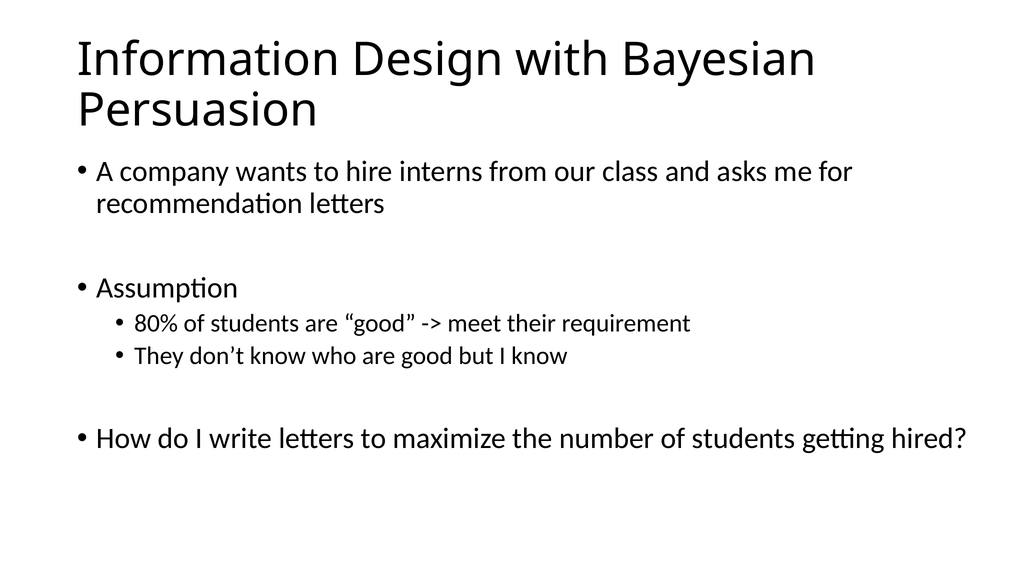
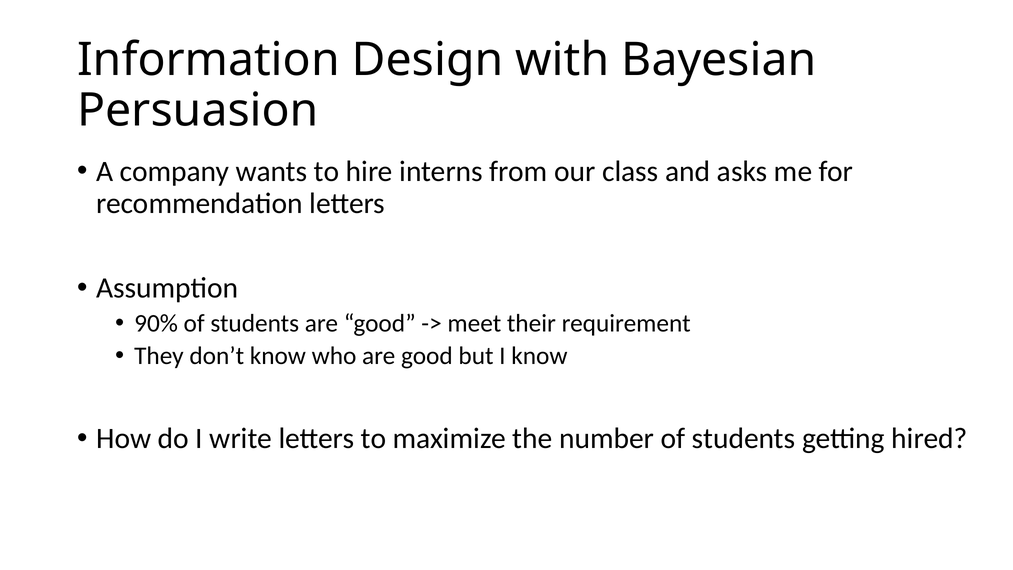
80%: 80% -> 90%
